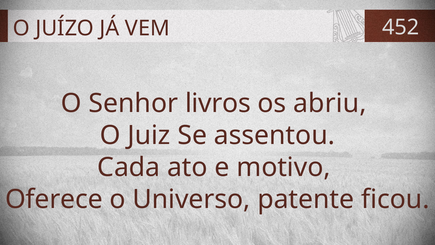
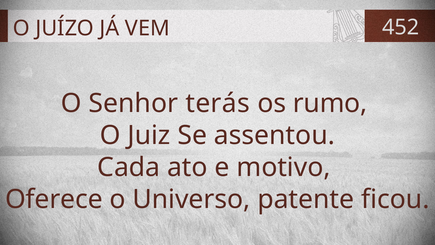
livros: livros -> terás
abriu: abriu -> rumo
